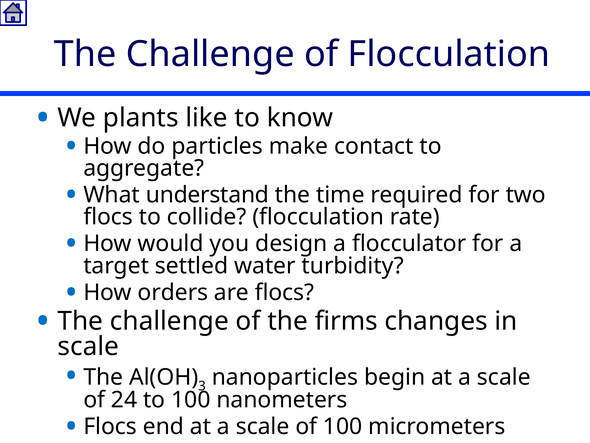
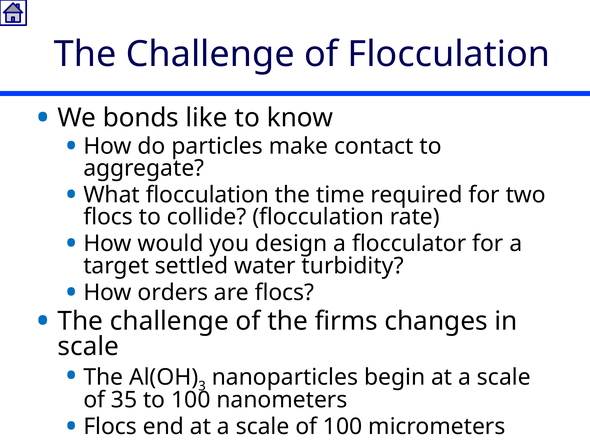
plants: plants -> bonds
What understand: understand -> flocculation
24: 24 -> 35
